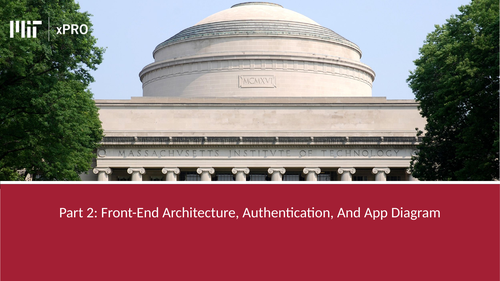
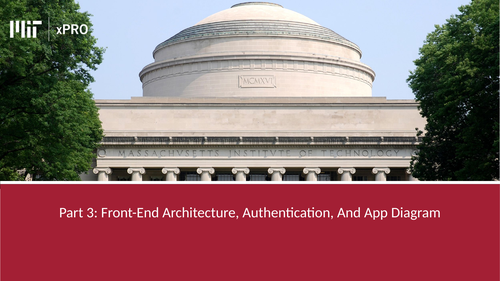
2: 2 -> 3
